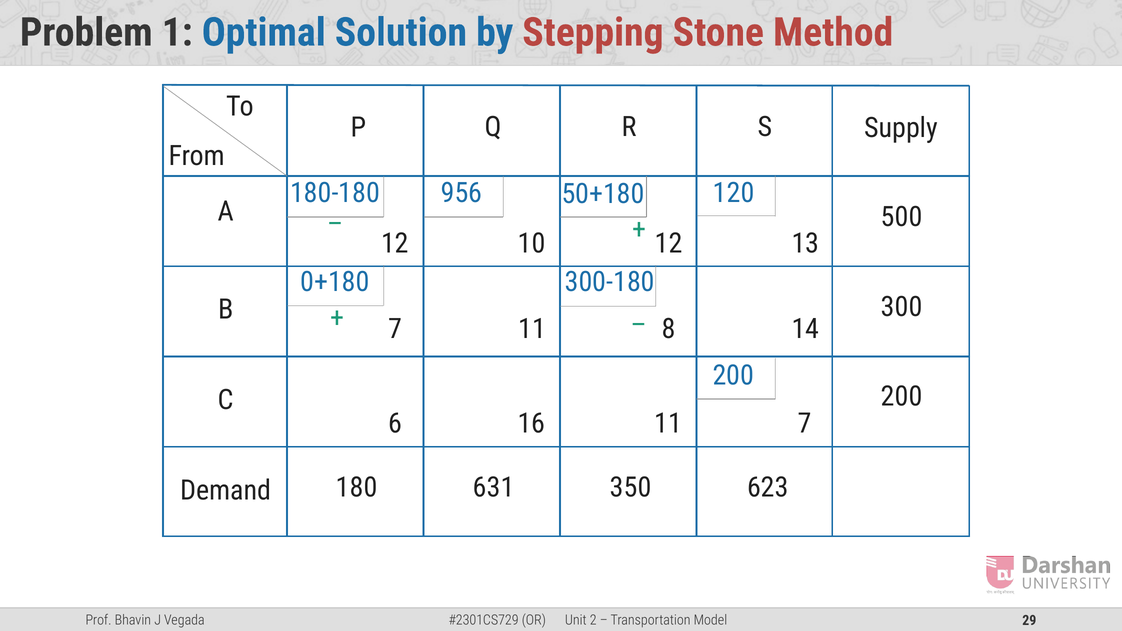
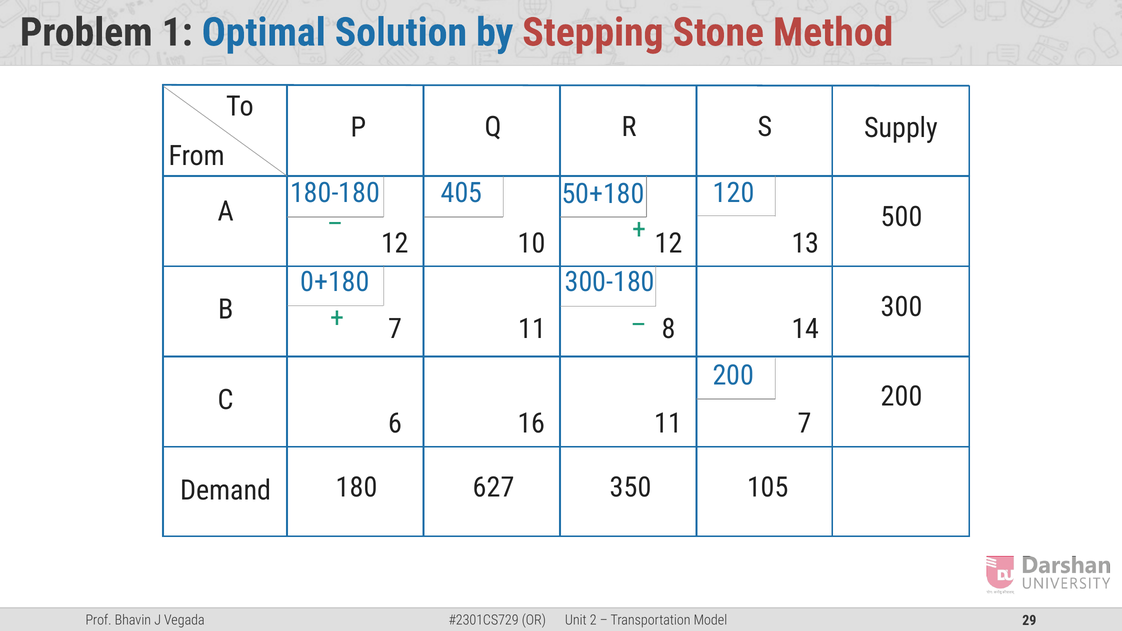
956: 956 -> 405
631: 631 -> 627
623: 623 -> 105
